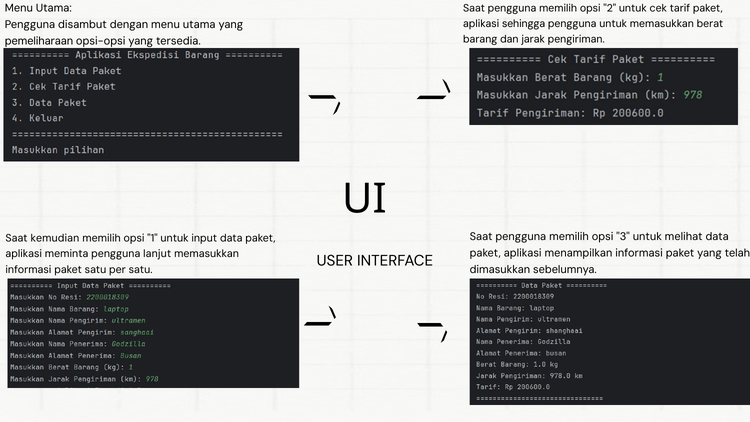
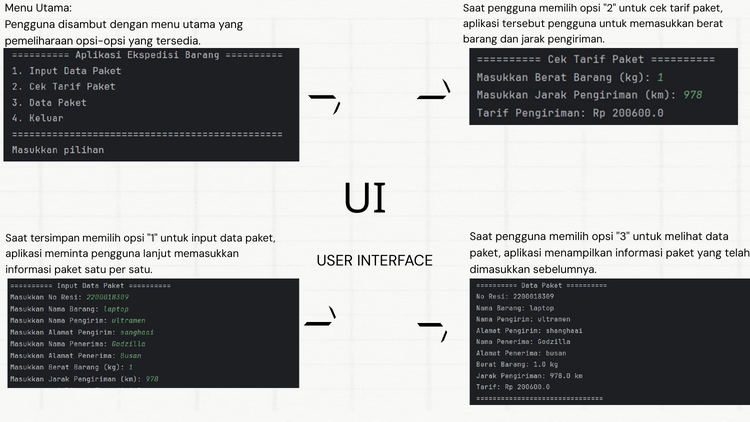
sehingga: sehingga -> tersebut
kemudian: kemudian -> tersimpan
